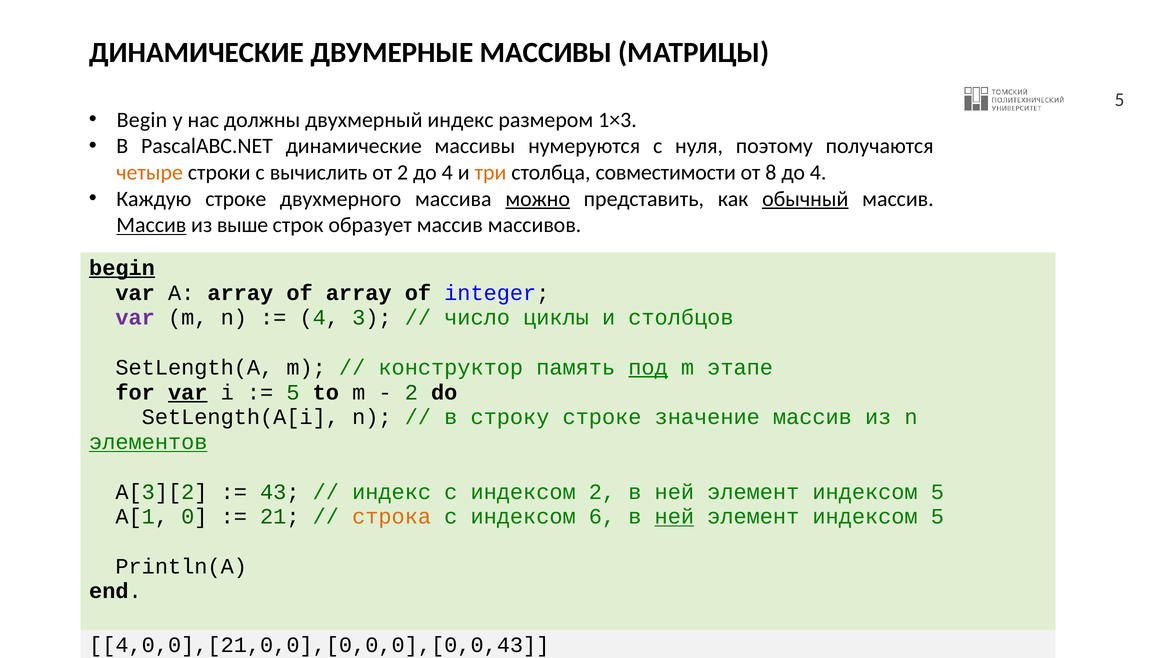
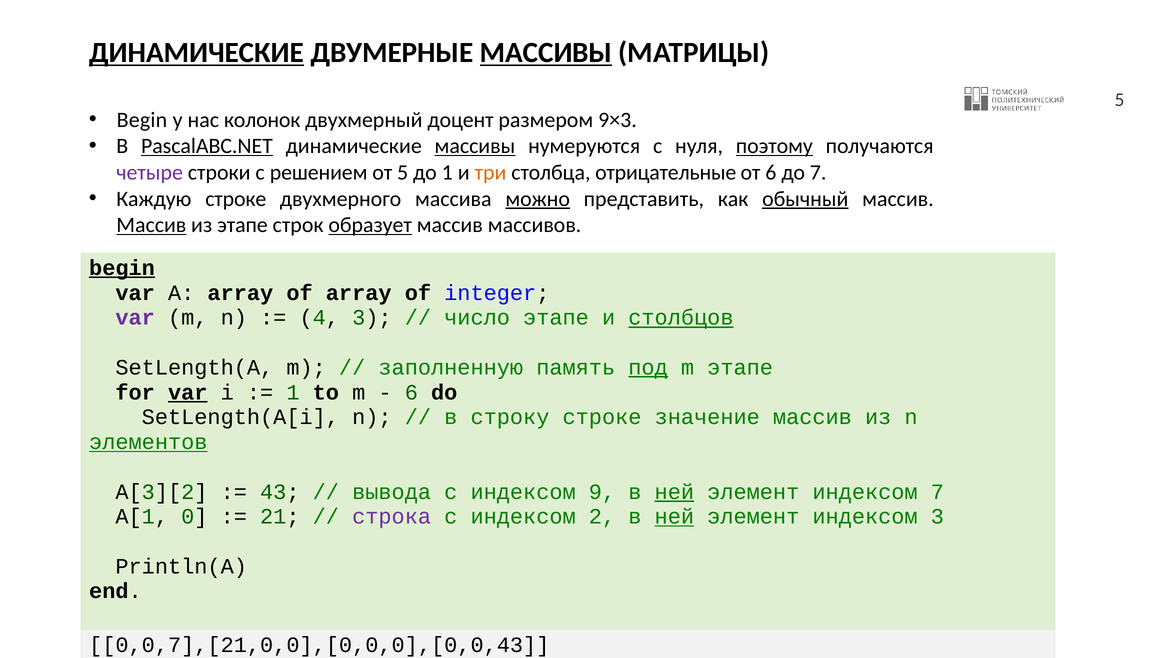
ДИНАМИЧЕСКИЕ at (197, 53) underline: none -> present
МАССИВЫ at (546, 53) underline: none -> present
должны: должны -> колонок
двухмерный индекс: индекс -> доцент
1×3: 1×3 -> 9×3
PascalABC.NET underline: none -> present
массивы at (475, 146) underline: none -> present
поэтому underline: none -> present
четыре colour: orange -> purple
вычислить: вычислить -> решением
от 2: 2 -> 5
4 at (447, 172): 4 -> 1
совместимости: совместимости -> отрицательные
от 8: 8 -> 6
4 at (818, 172): 4 -> 7
из выше: выше -> этапе
образует underline: none -> present
число циклы: циклы -> этапе
столбцов underline: none -> present
конструктор: конструктор -> заполненную
5 at (293, 392): 5 -> 1
2 at (411, 392): 2 -> 6
индекс at (392, 491): индекс -> вывода
индексом 2: 2 -> 9
ней at (674, 491) underline: none -> present
5 at (937, 491): 5 -> 7
строка colour: orange -> purple
6: 6 -> 2
5 at (937, 516): 5 -> 3
4,0,0],[21,0,0],[0,0,0],[0,0,43: 4,0,0],[21,0,0],[0,0,0],[0,0,43 -> 0,0,7],[21,0,0],[0,0,0],[0,0,43
